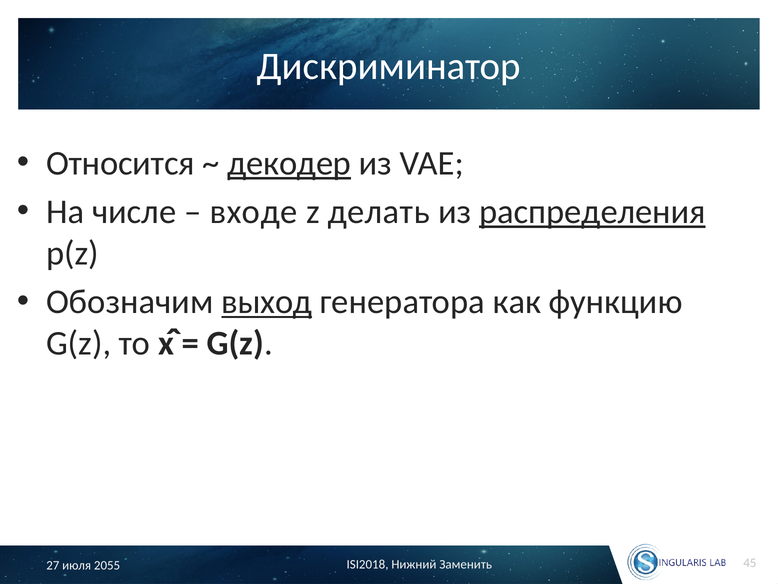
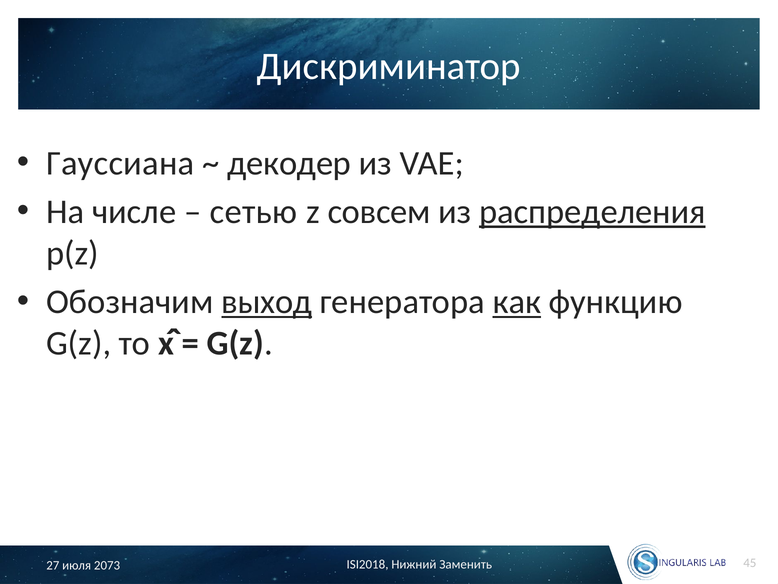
Относится: Относится -> Гауссиана
декодер underline: present -> none
входе: входе -> сетью
делать: делать -> совсем
как underline: none -> present
2055: 2055 -> 2073
